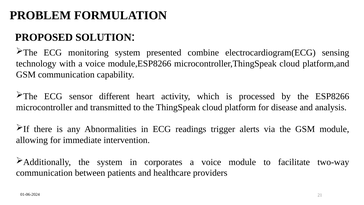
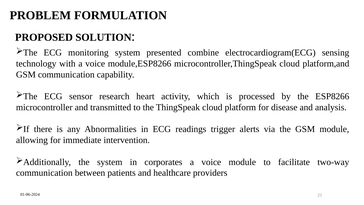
different: different -> research
